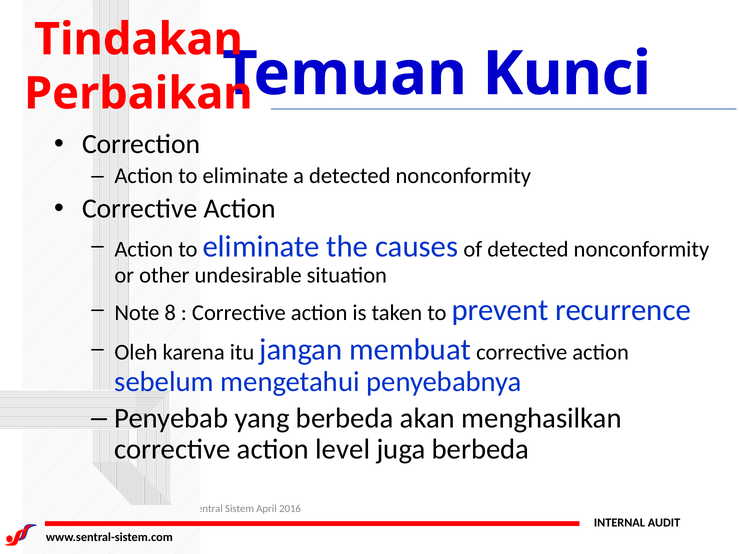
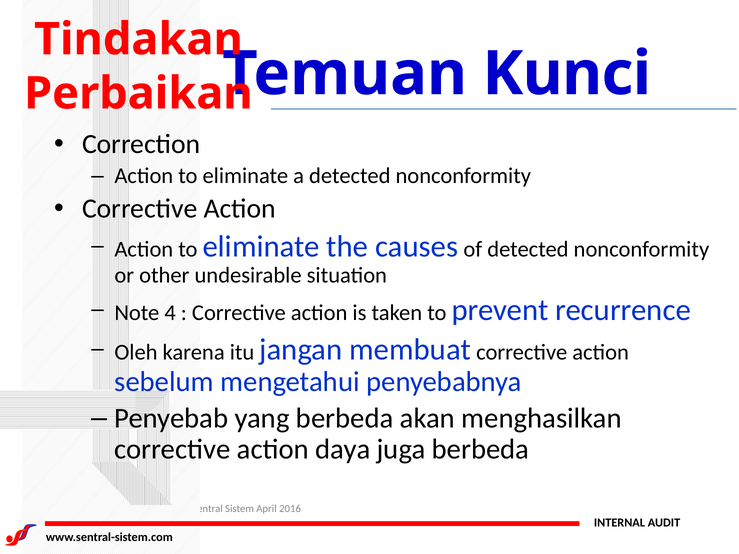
8: 8 -> 4
level: level -> daya
